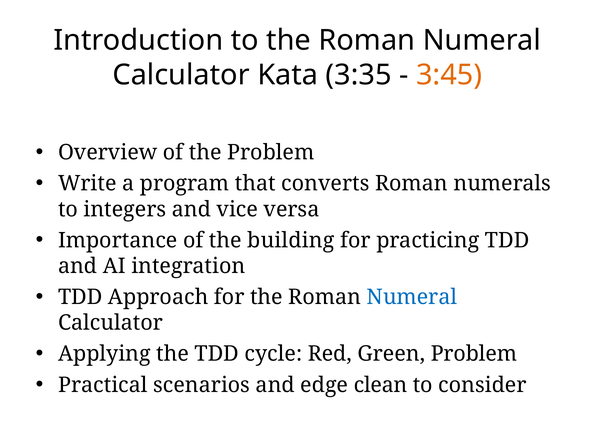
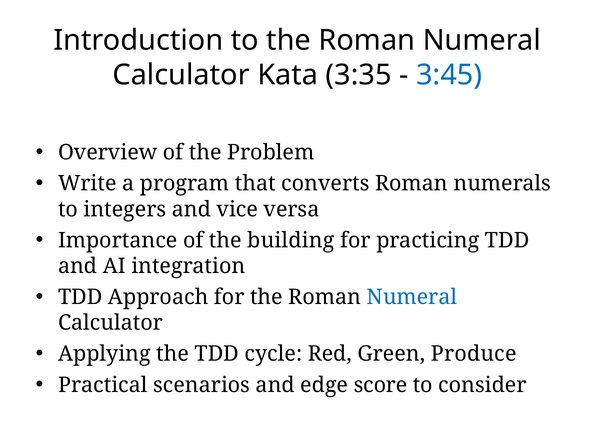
3:45 colour: orange -> blue
Green Problem: Problem -> Produce
clean: clean -> score
